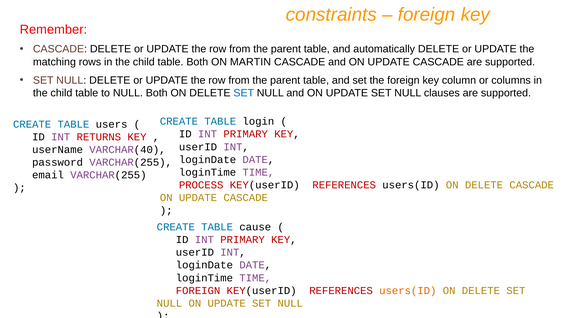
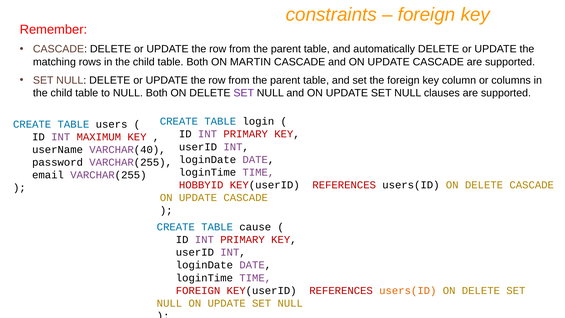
SET at (244, 93) colour: blue -> purple
RETURNS: RETURNS -> MAXIMUM
PROCESS: PROCESS -> HOBBYID
